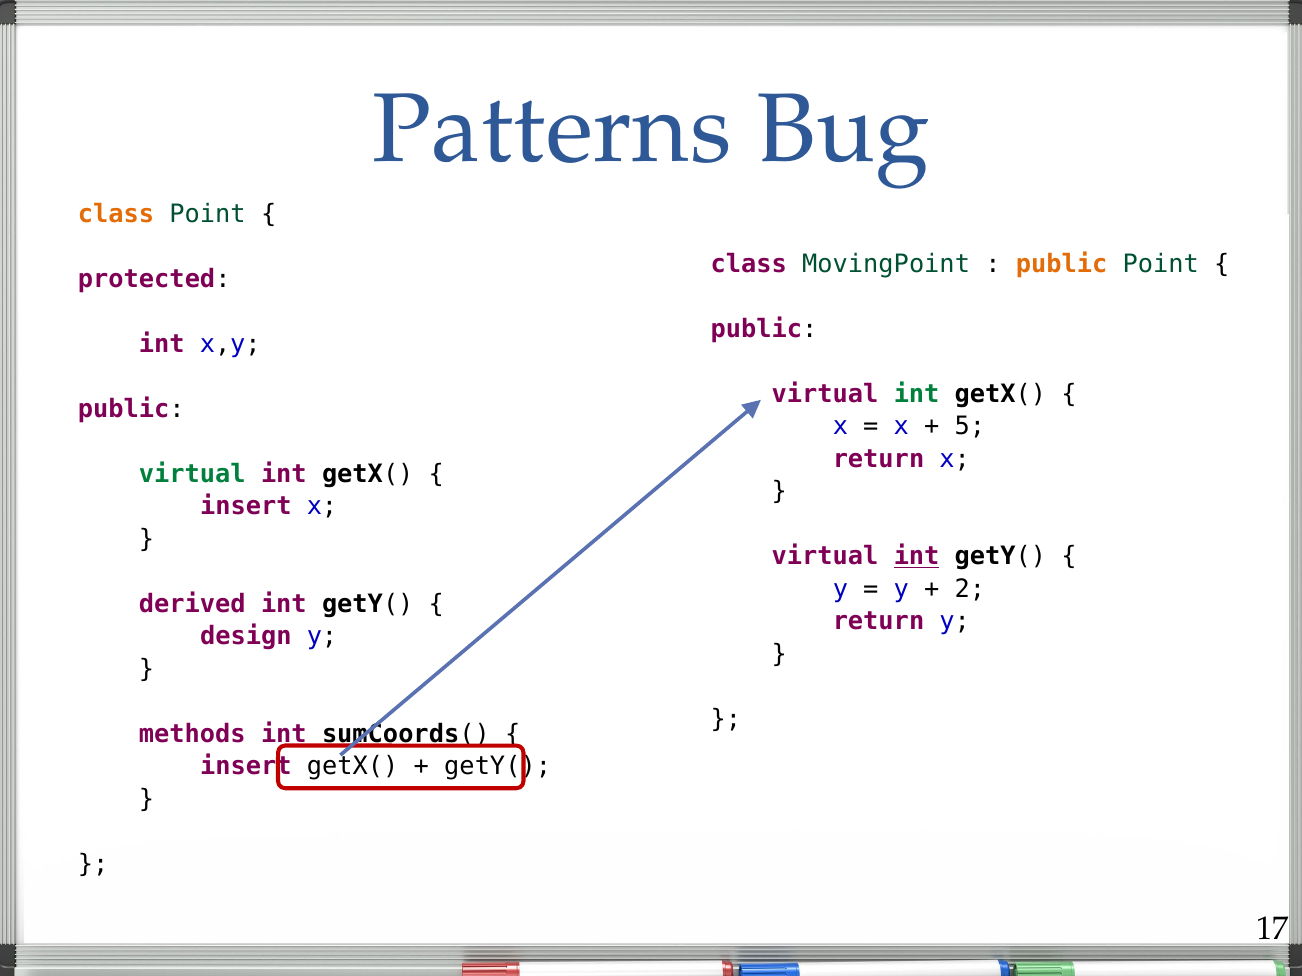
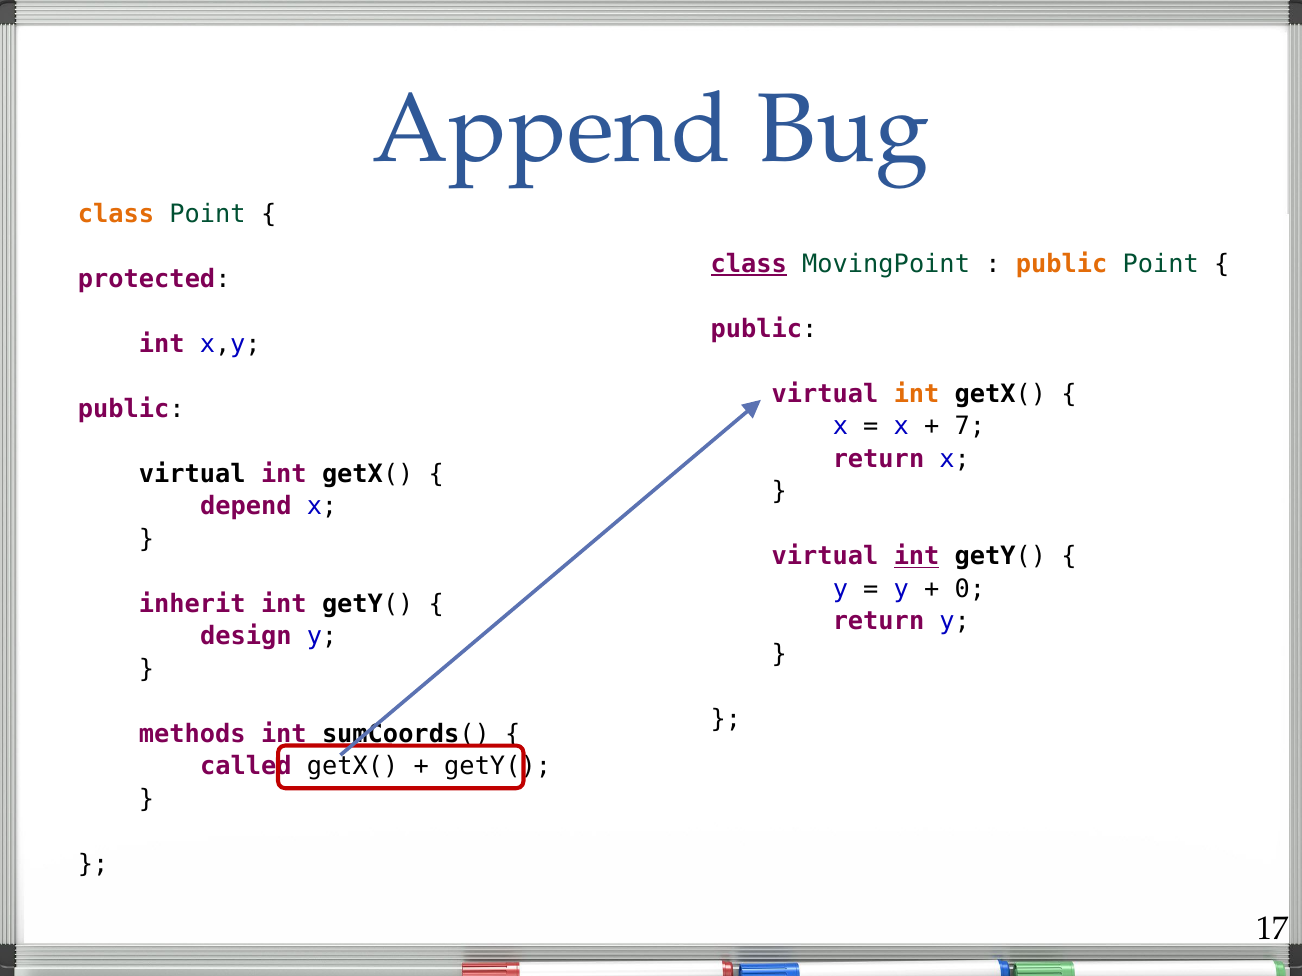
Patterns: Patterns -> Append
class at (749, 264) underline: none -> present
int at (917, 394) colour: green -> orange
5: 5 -> 7
virtual at (192, 474) colour: green -> black
insert at (246, 507): insert -> depend
2: 2 -> 0
derived: derived -> inherit
insert at (246, 767): insert -> called
